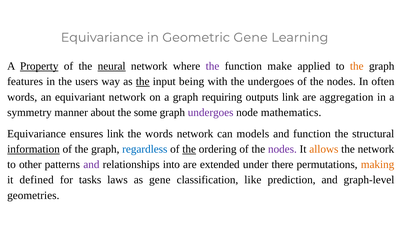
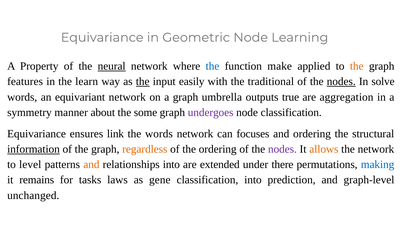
Geometric Gene: Gene -> Node
Property underline: present -> none
the at (213, 66) colour: purple -> blue
users: users -> learn
being: being -> easily
the undergoes: undergoes -> traditional
nodes at (341, 82) underline: none -> present
often: often -> solve
requiring: requiring -> umbrella
outputs link: link -> true
node mathematics: mathematics -> classification
models: models -> focuses
and function: function -> ordering
regardless colour: blue -> orange
the at (189, 149) underline: present -> none
other: other -> level
and at (91, 165) colour: purple -> orange
making colour: orange -> blue
defined: defined -> remains
classification like: like -> into
geometries: geometries -> unchanged
